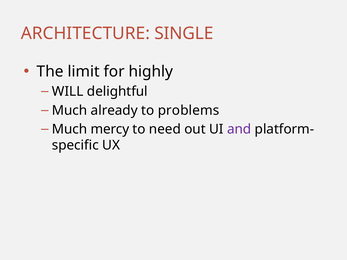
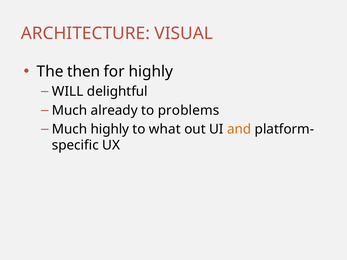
SINGLE: SINGLE -> VISUAL
limit: limit -> then
Much mercy: mercy -> highly
need: need -> what
and colour: purple -> orange
